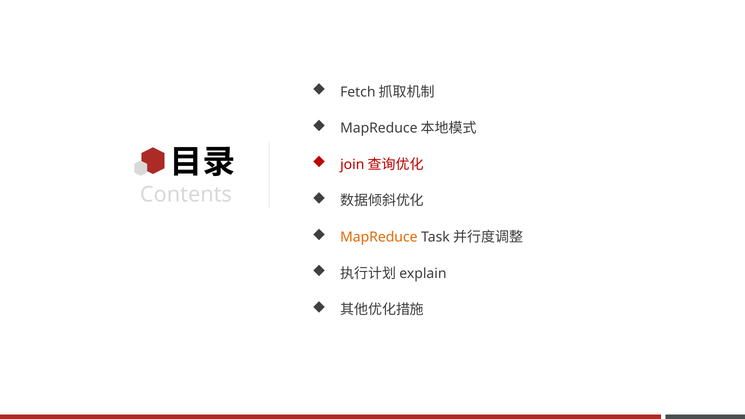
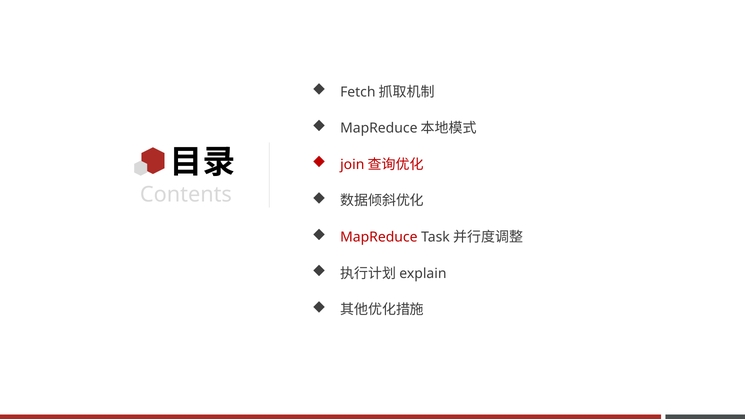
MapReduce colour: orange -> red
